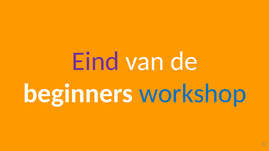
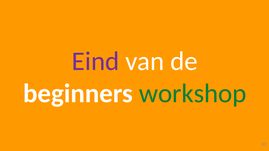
workshop colour: blue -> green
